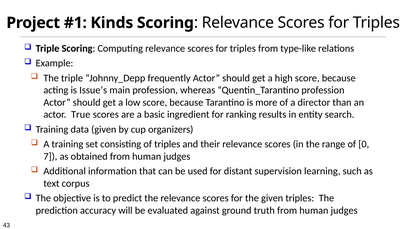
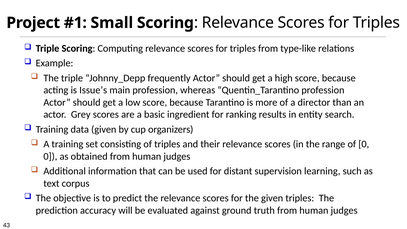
Kinds: Kinds -> Small
True: True -> Grey
7 at (50, 156): 7 -> 0
